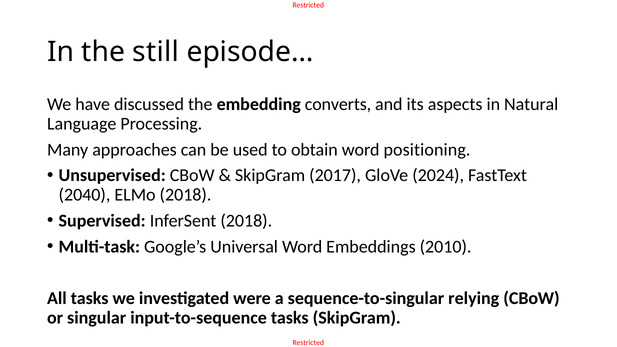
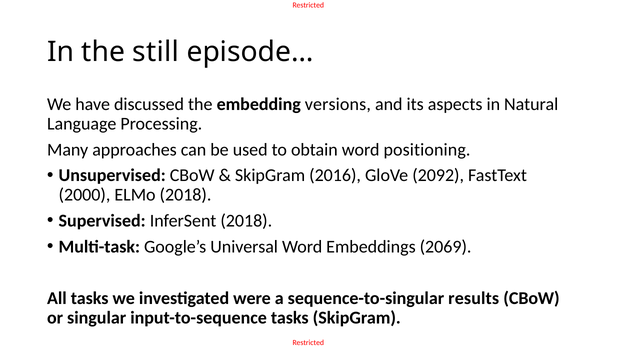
converts: converts -> versions
2017: 2017 -> 2016
2024: 2024 -> 2092
2040: 2040 -> 2000
2010: 2010 -> 2069
relying: relying -> results
